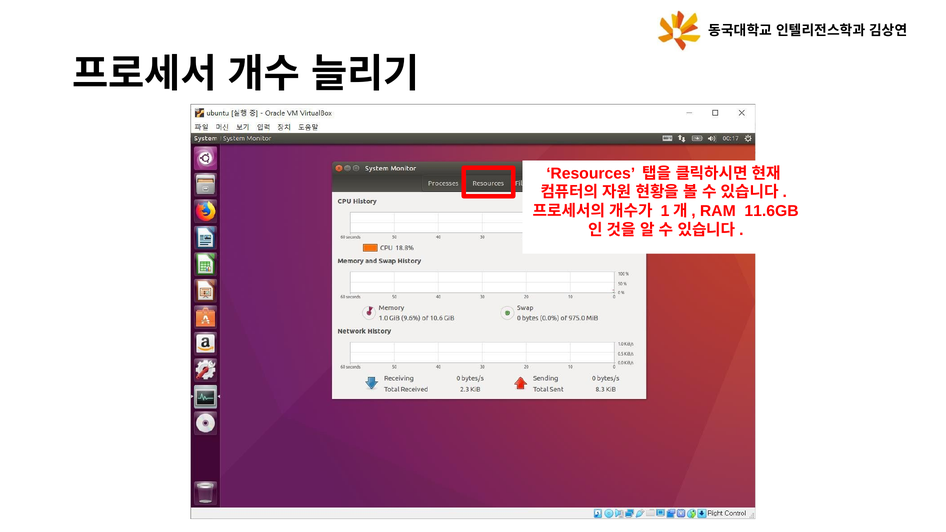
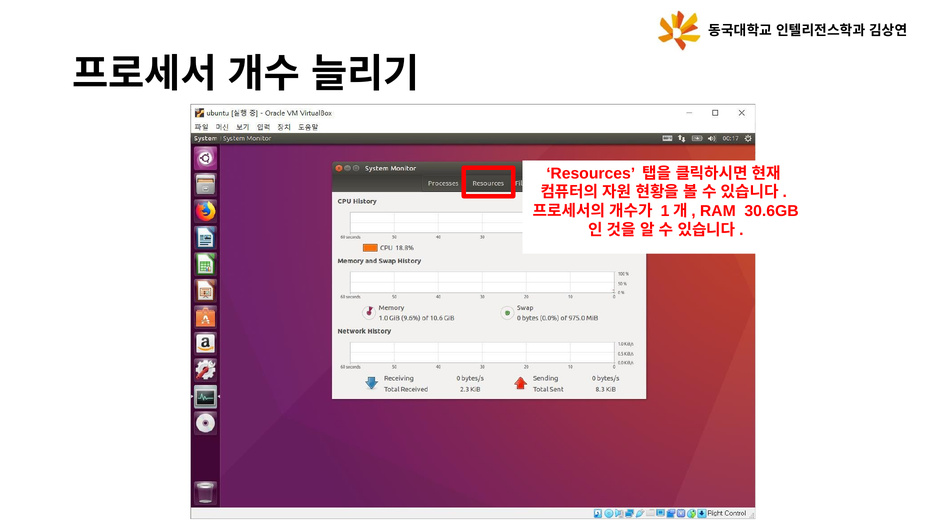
11.6GB: 11.6GB -> 30.6GB
